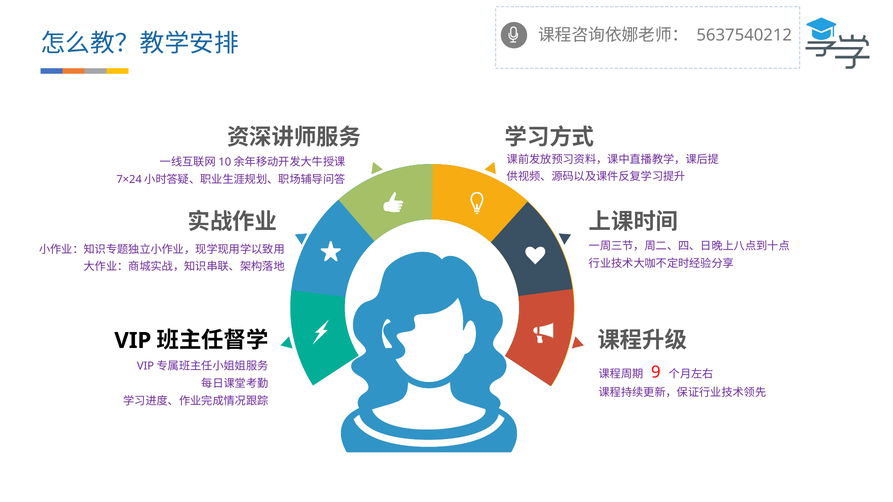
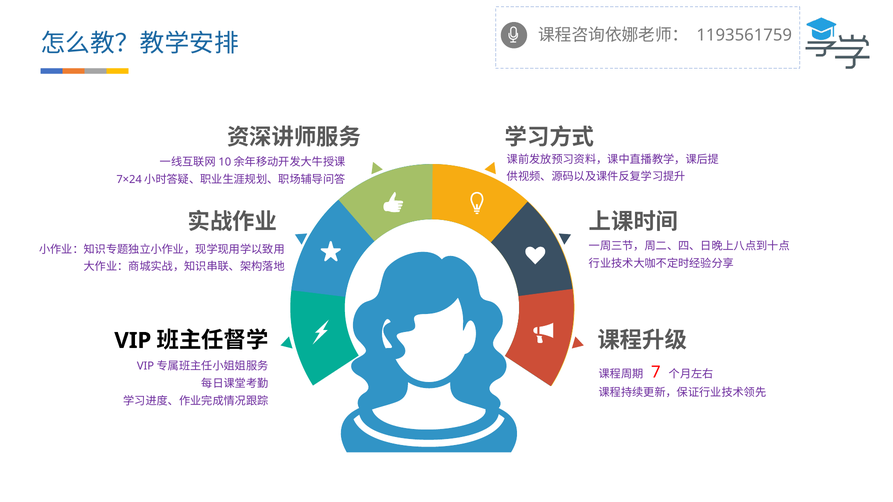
5637540212: 5637540212 -> 1193561759
9: 9 -> 7
